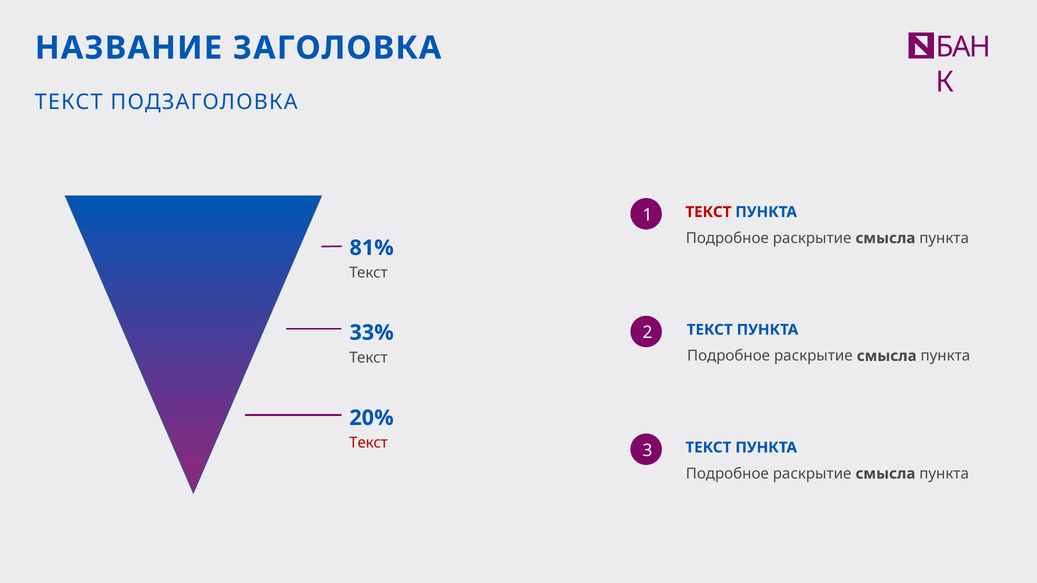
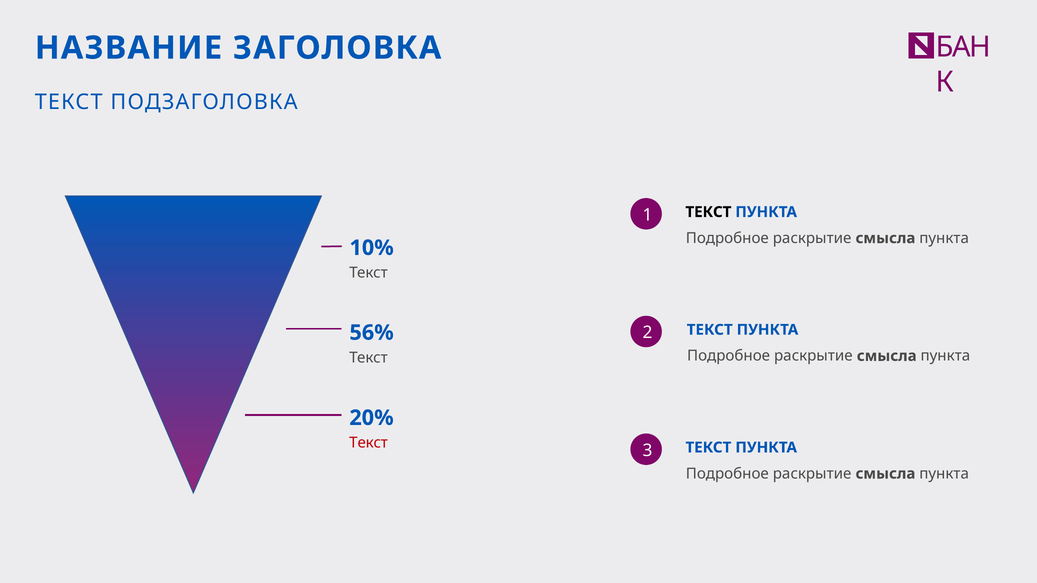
ТЕКСТ at (708, 212) colour: red -> black
81%: 81% -> 10%
33%: 33% -> 56%
